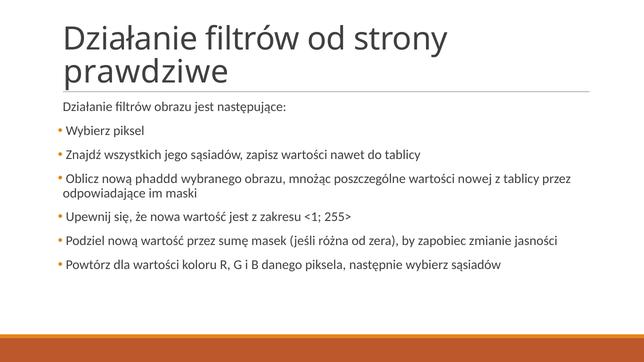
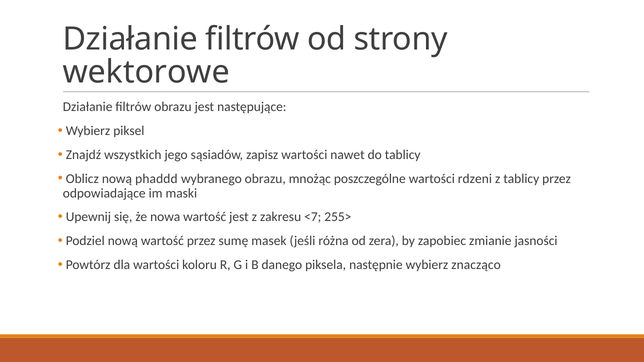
prawdziwe: prawdziwe -> wektorowe
nowej: nowej -> rdzeni
<1: <1 -> <7
wybierz sąsiadów: sąsiadów -> znacząco
